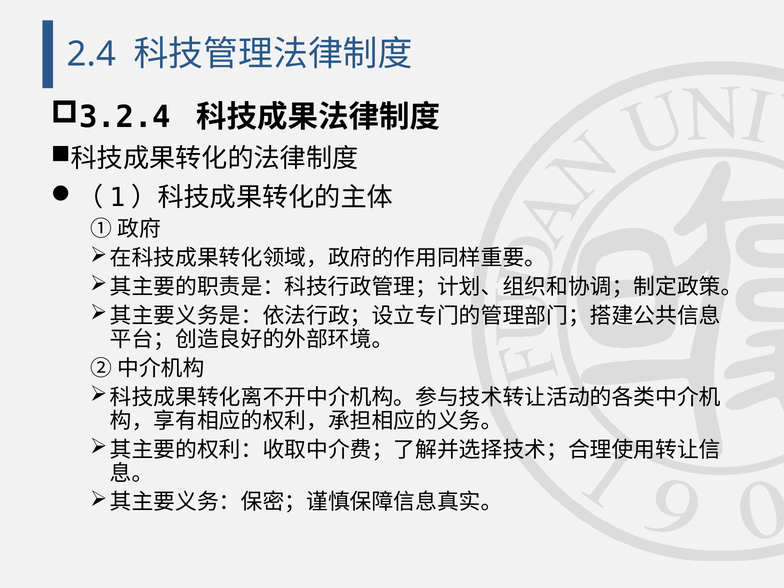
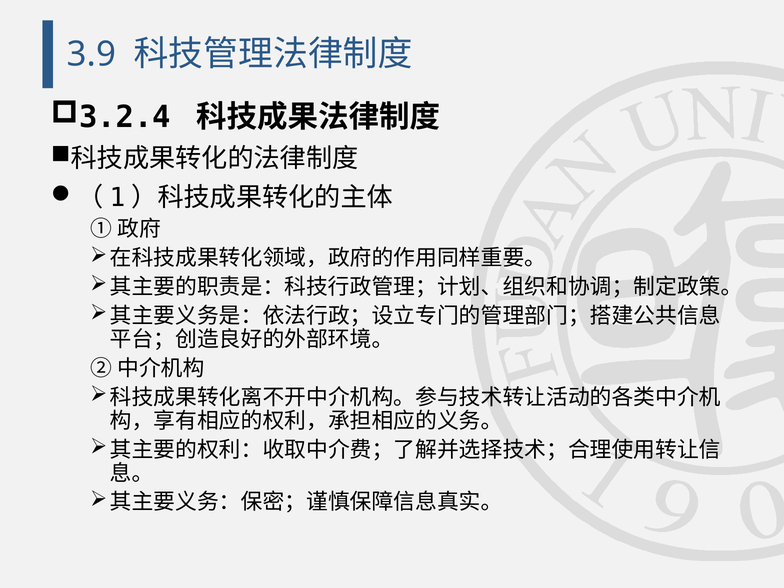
2.4: 2.4 -> 3.9
